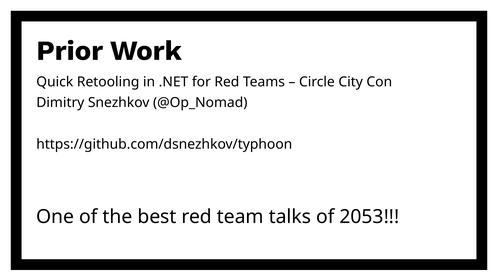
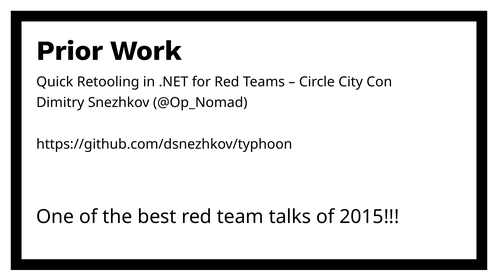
2053: 2053 -> 2015
